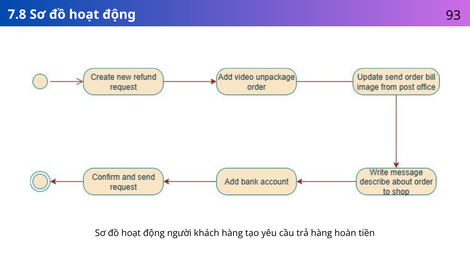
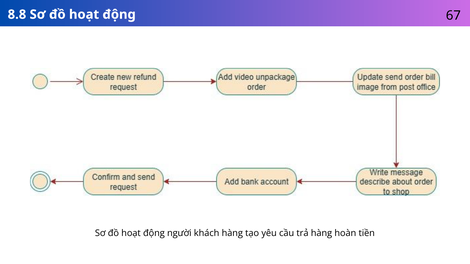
7.8: 7.8 -> 8.8
93: 93 -> 67
